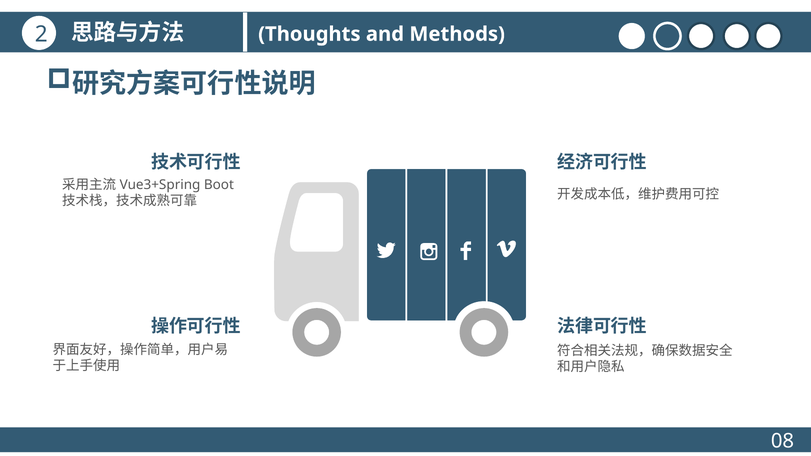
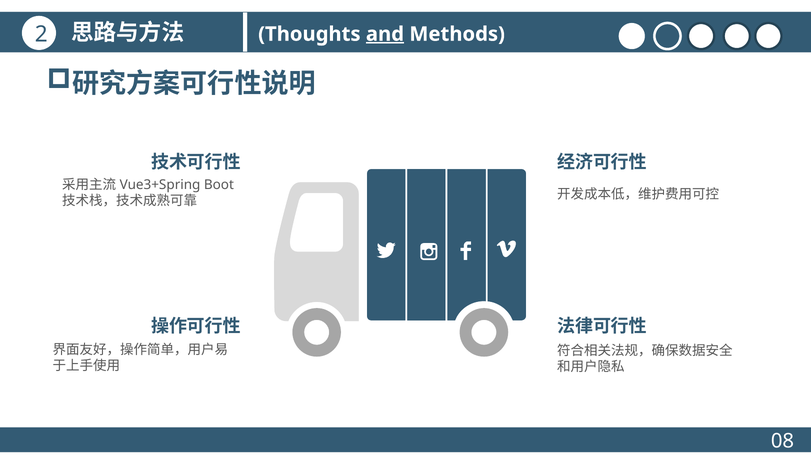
and underline: none -> present
